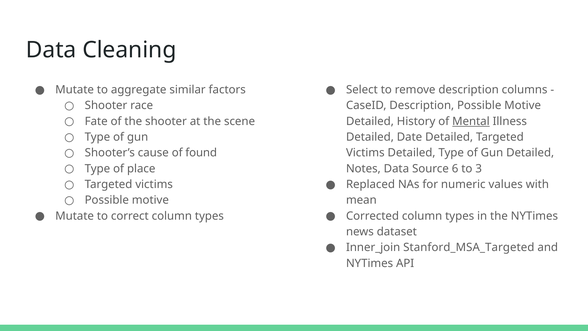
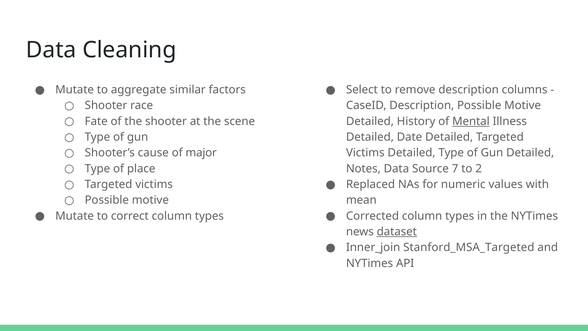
found: found -> major
6: 6 -> 7
3: 3 -> 2
dataset underline: none -> present
